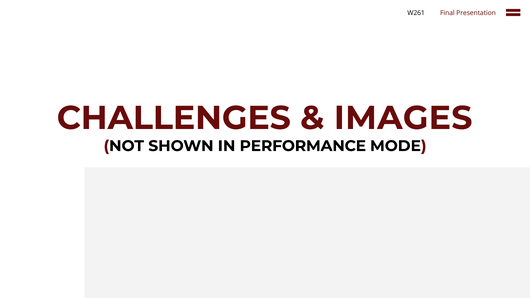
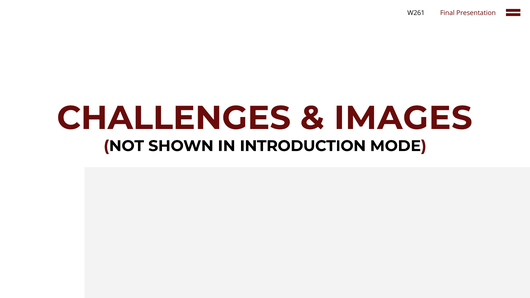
PERFORMANCE: PERFORMANCE -> INTRODUCTION
